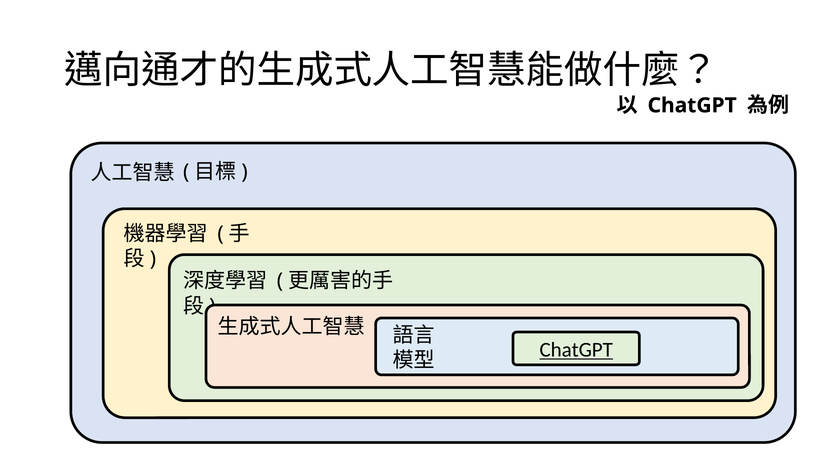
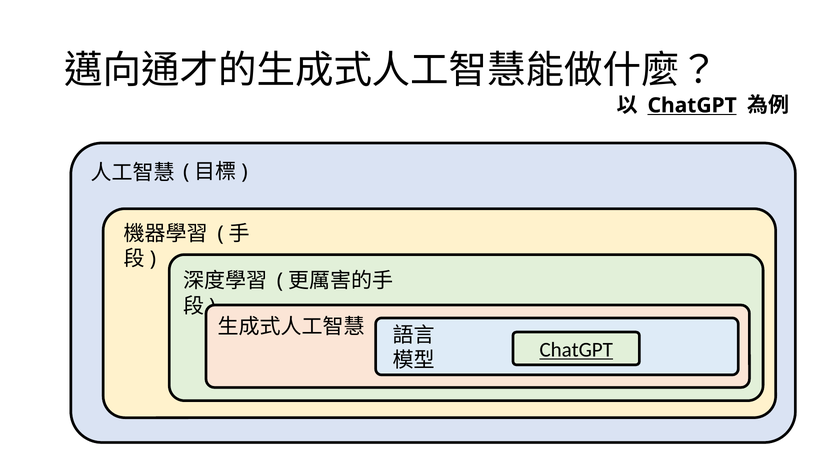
ChatGPT at (692, 106) underline: none -> present
